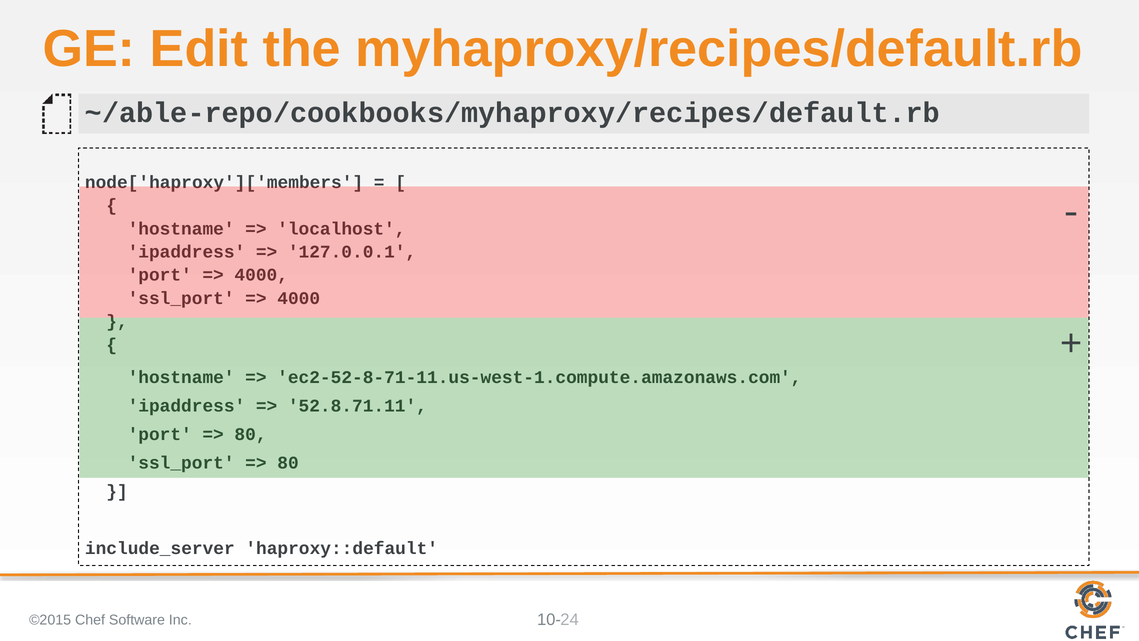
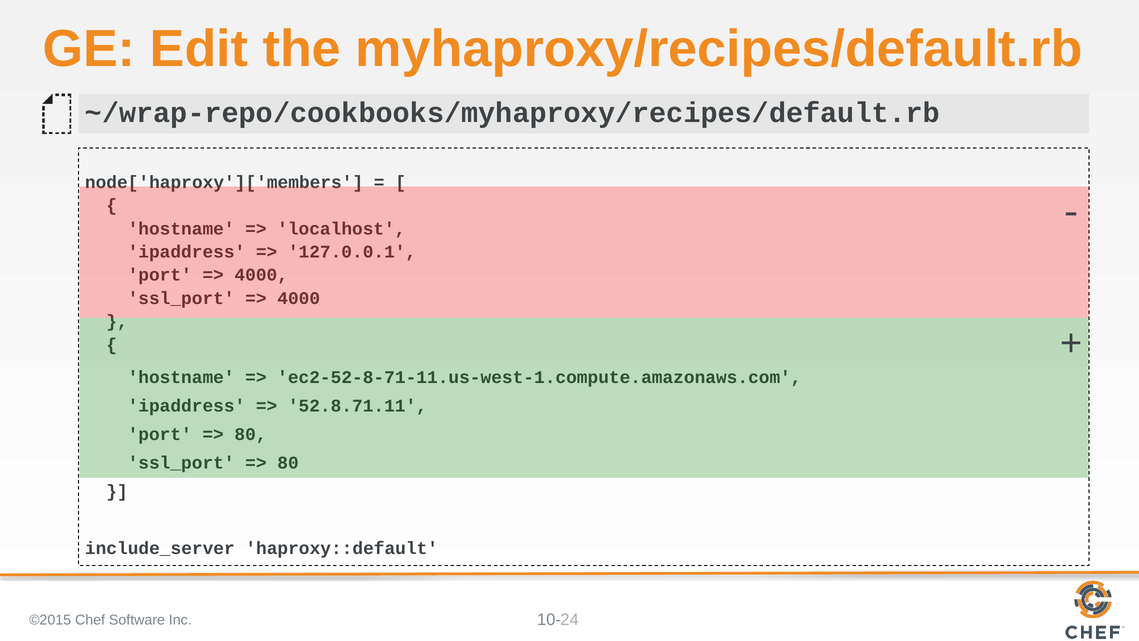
~/able-repo/cookbooks/myhaproxy/recipes/default.rb: ~/able-repo/cookbooks/myhaproxy/recipes/default.rb -> ~/wrap-repo/cookbooks/myhaproxy/recipes/default.rb
